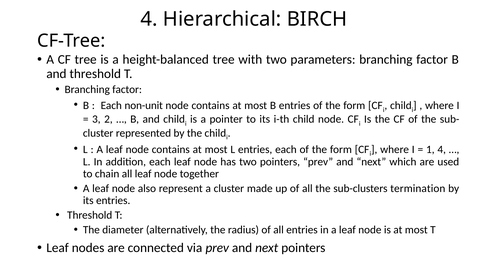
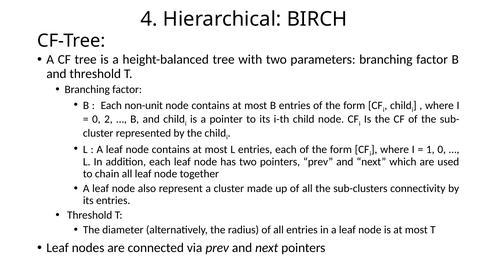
3 at (96, 120): 3 -> 0
1 4: 4 -> 0
termination: termination -> connectivity
